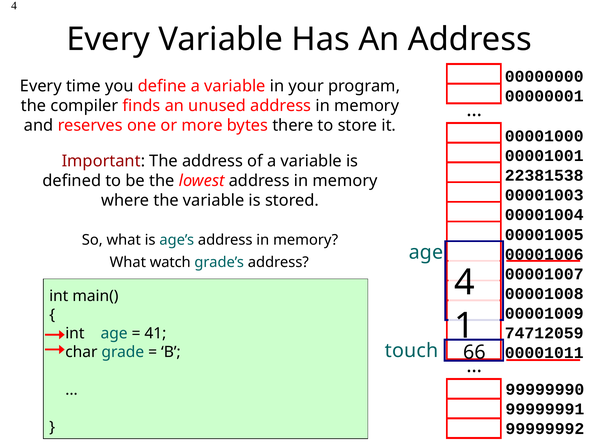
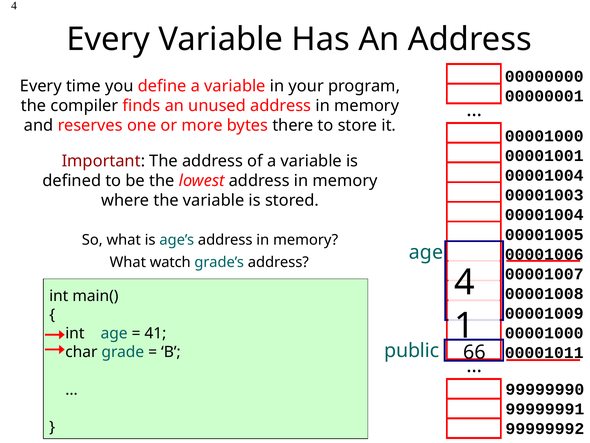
22381538 at (544, 175): 22381538 -> 00001004
74712059 at (544, 333): 74712059 -> 00001000
touch: touch -> public
